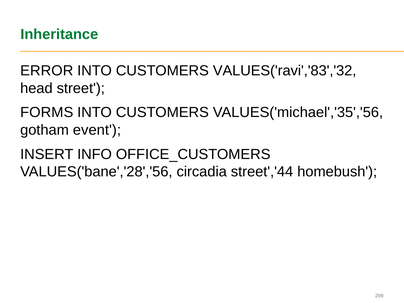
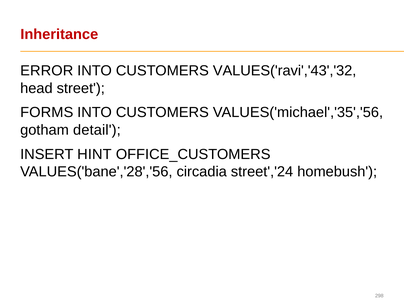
Inheritance colour: green -> red
VALUES('ravi','83','32: VALUES('ravi','83','32 -> VALUES('ravi','43','32
event: event -> detail
INFO: INFO -> HINT
street','44: street','44 -> street','24
